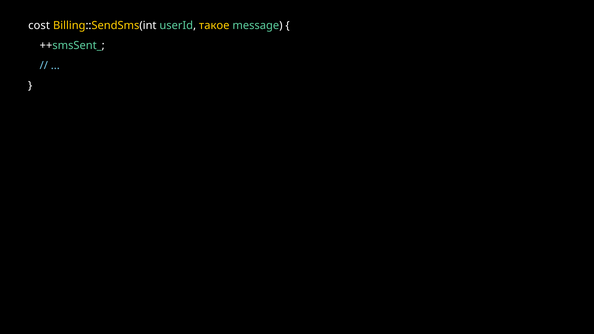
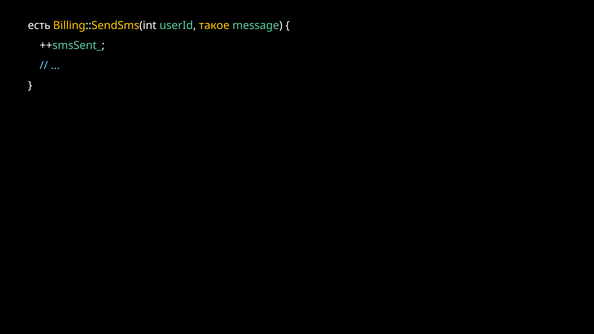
cost: cost -> есть
